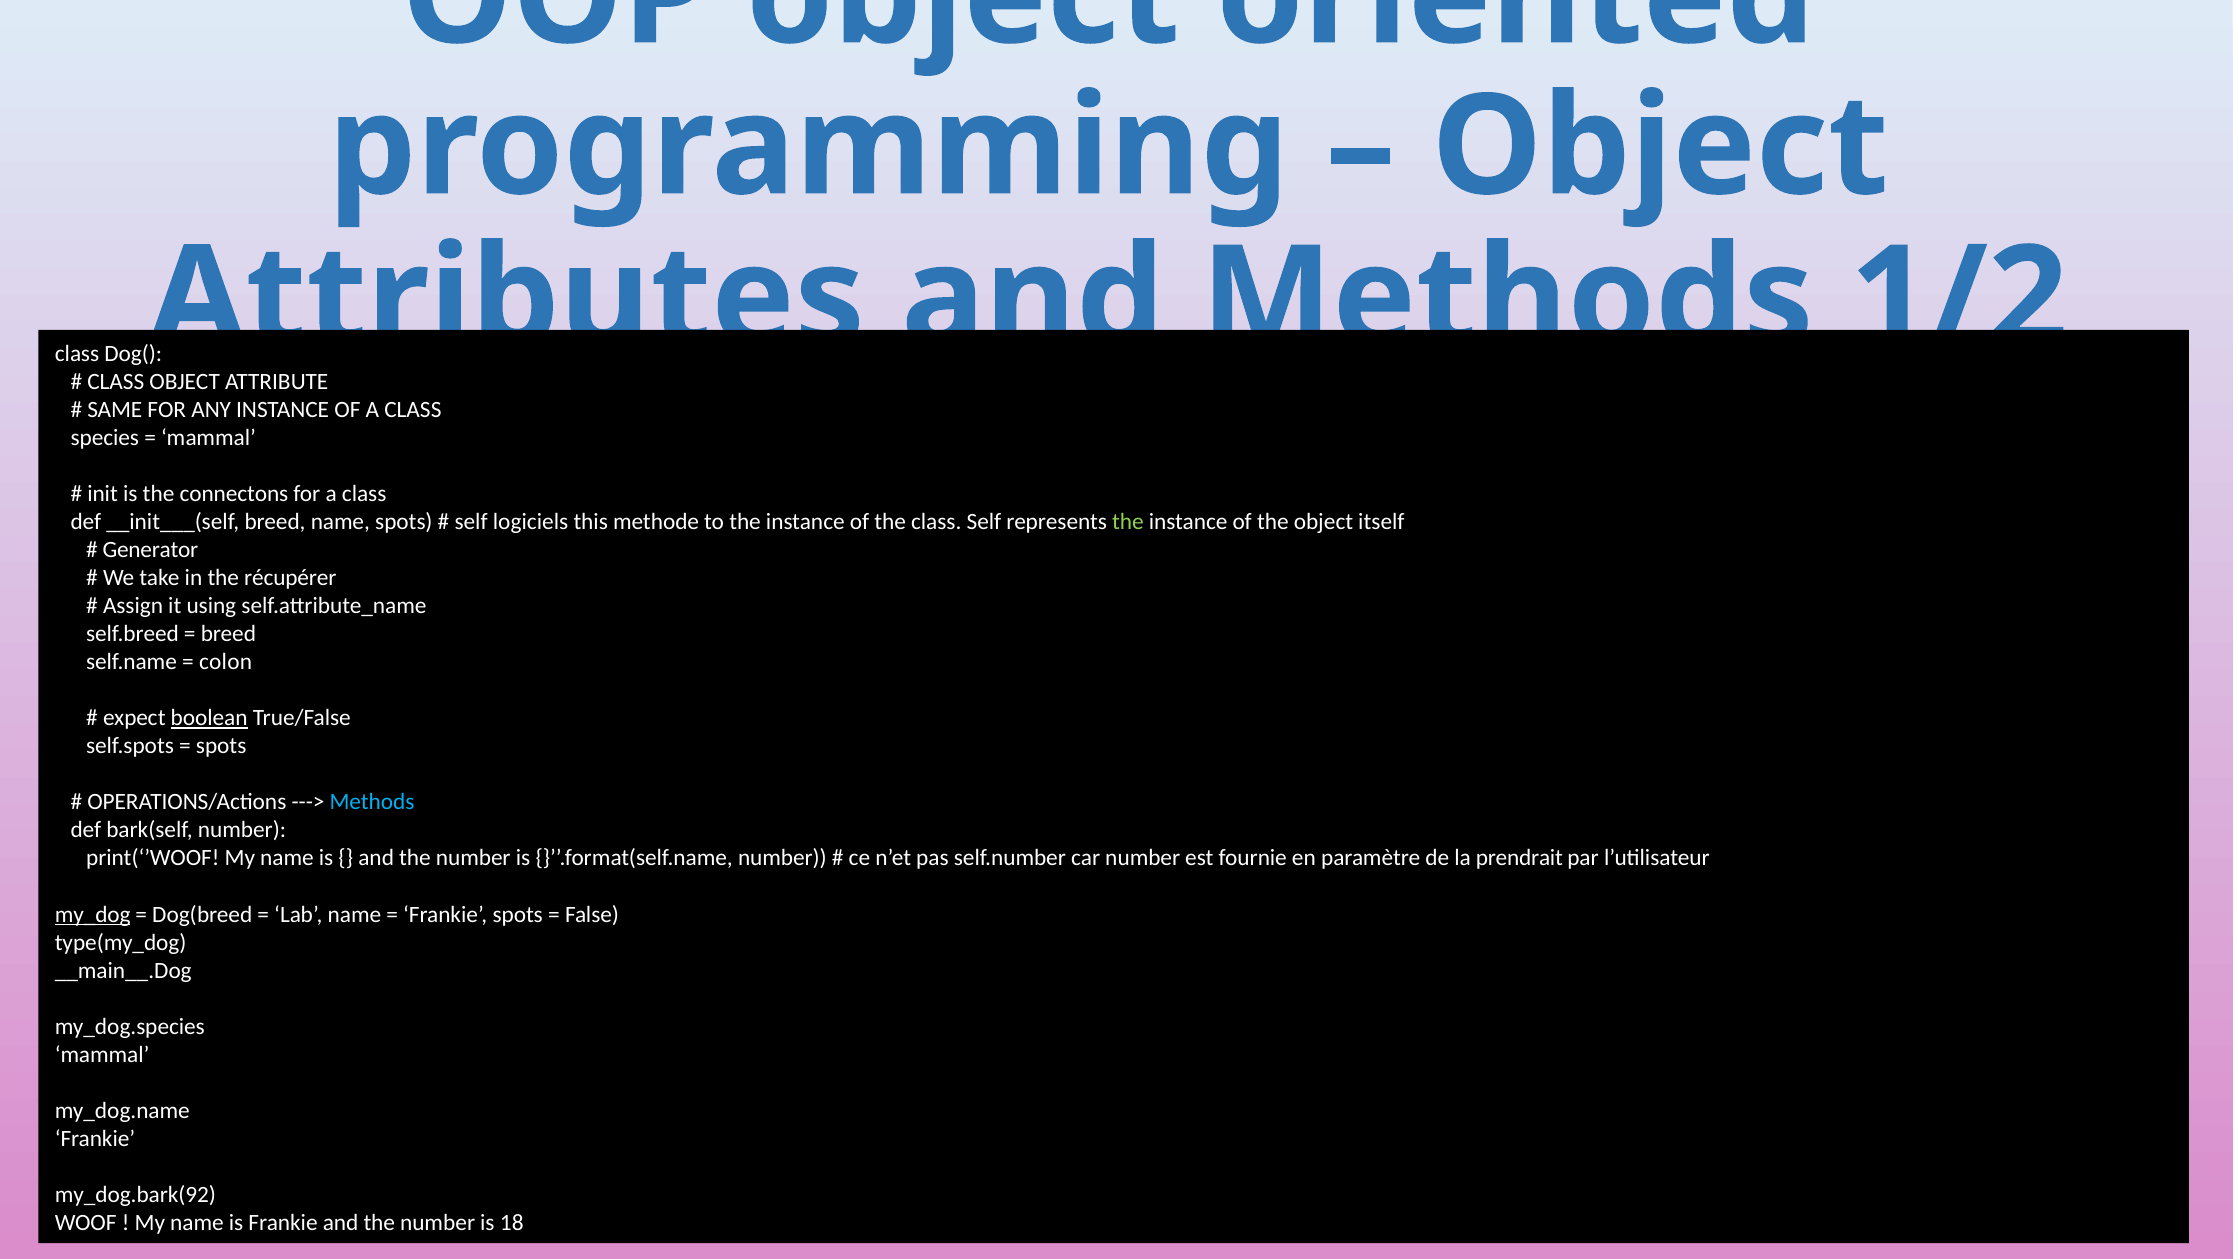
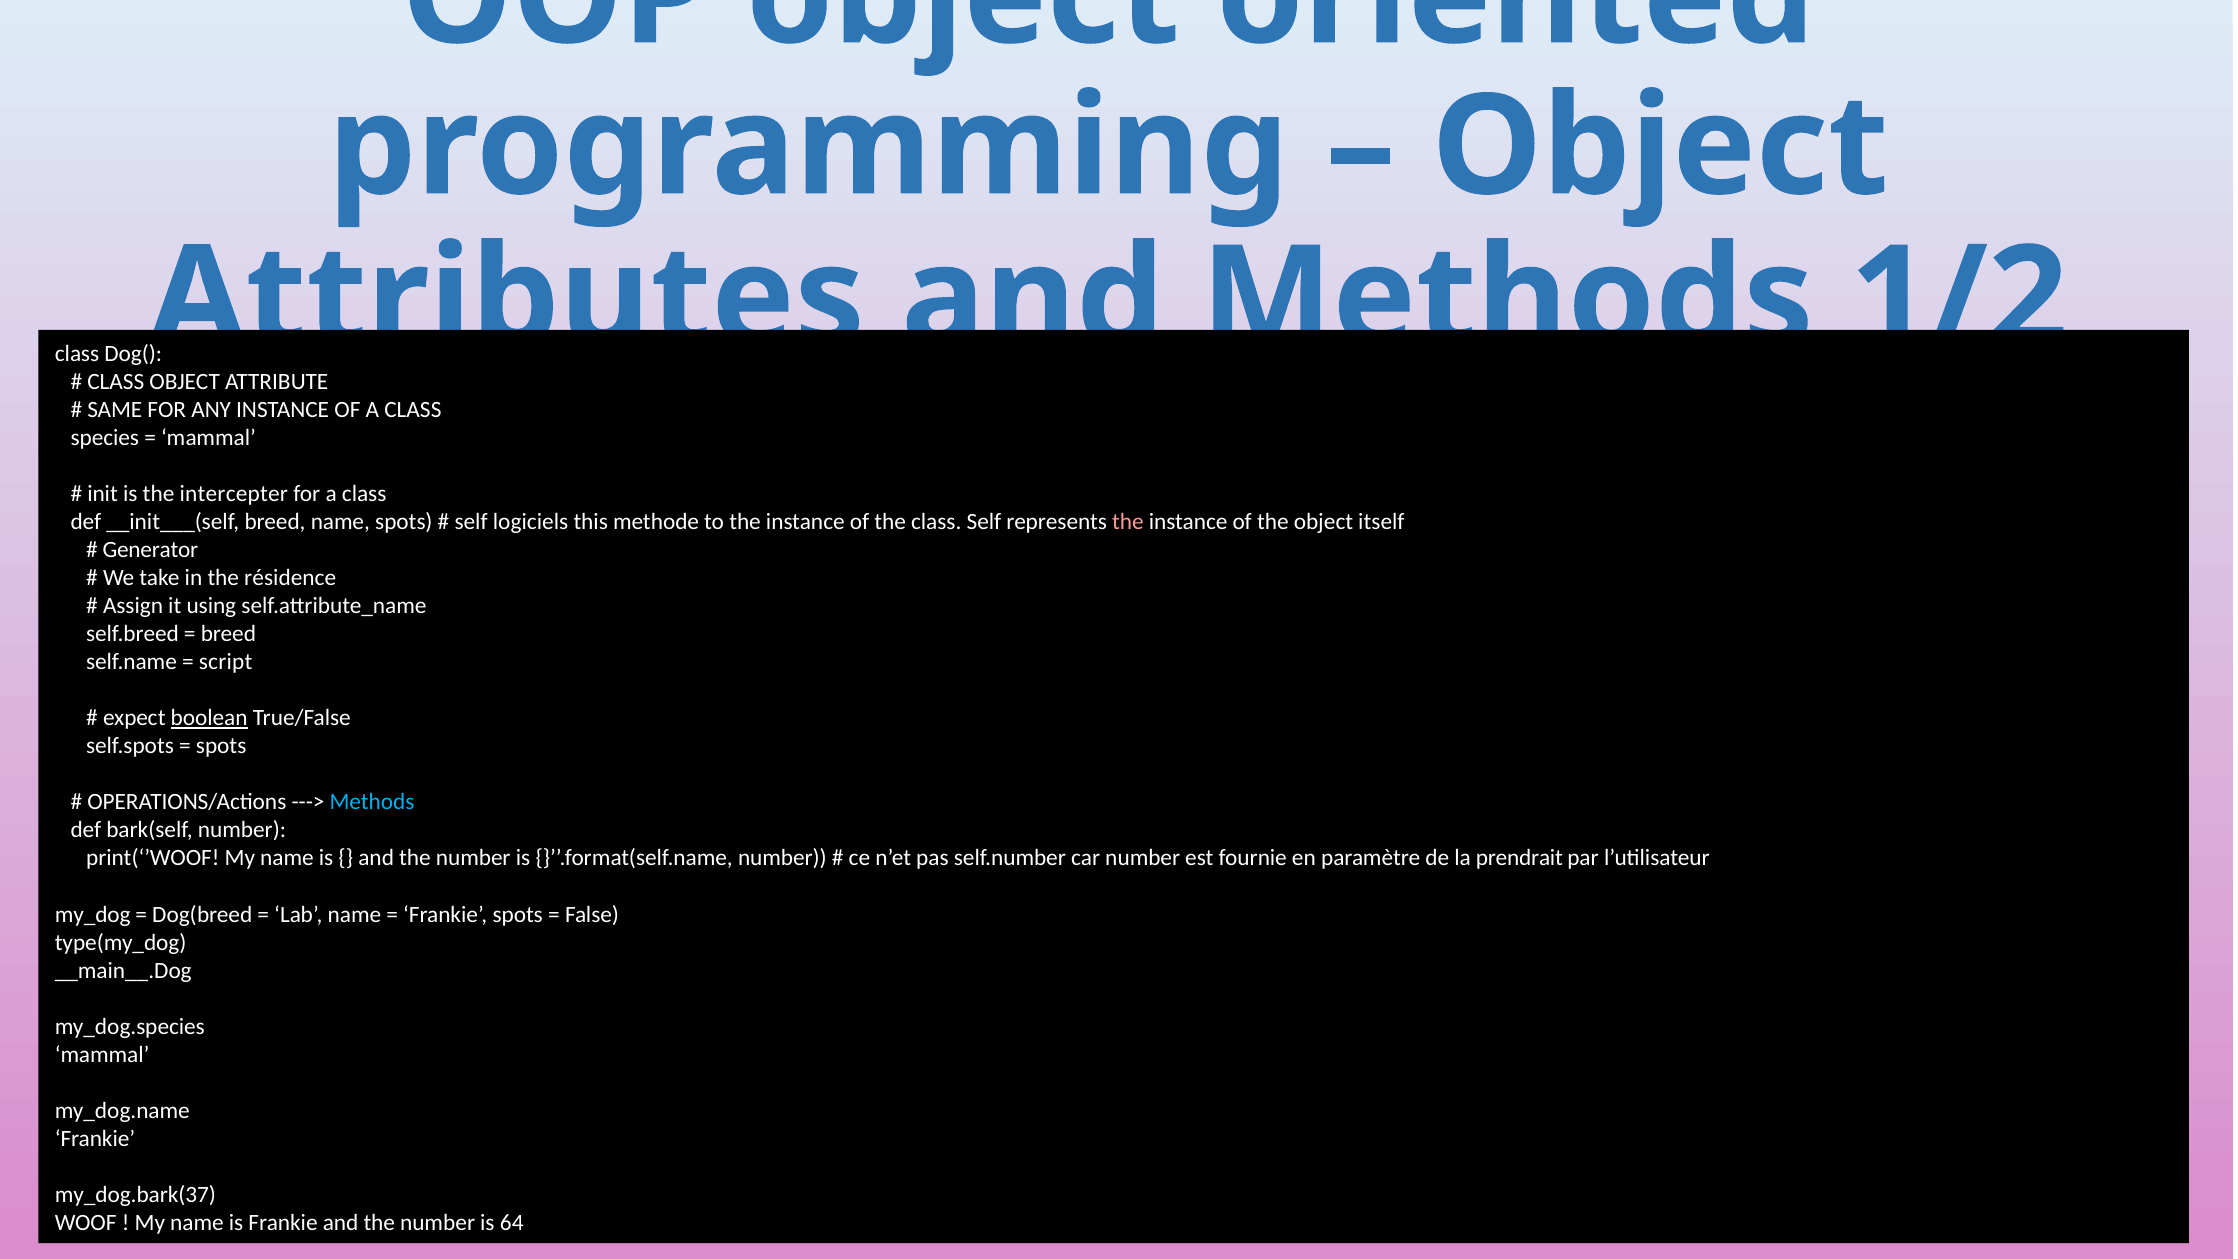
connectons: connectons -> intercepter
the at (1128, 522) colour: light green -> pink
récupérer: récupérer -> résidence
colon: colon -> script
my_dog underline: present -> none
my_dog.bark(92: my_dog.bark(92 -> my_dog.bark(37
18: 18 -> 64
